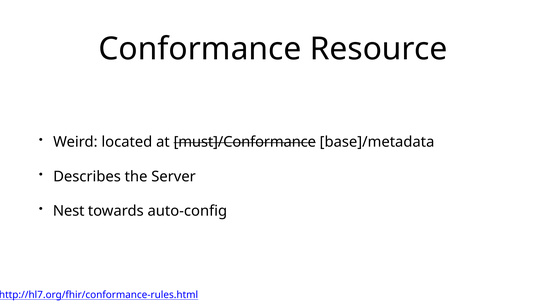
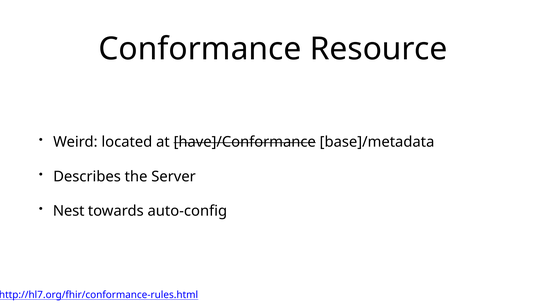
must]/Conformance: must]/Conformance -> have]/Conformance
